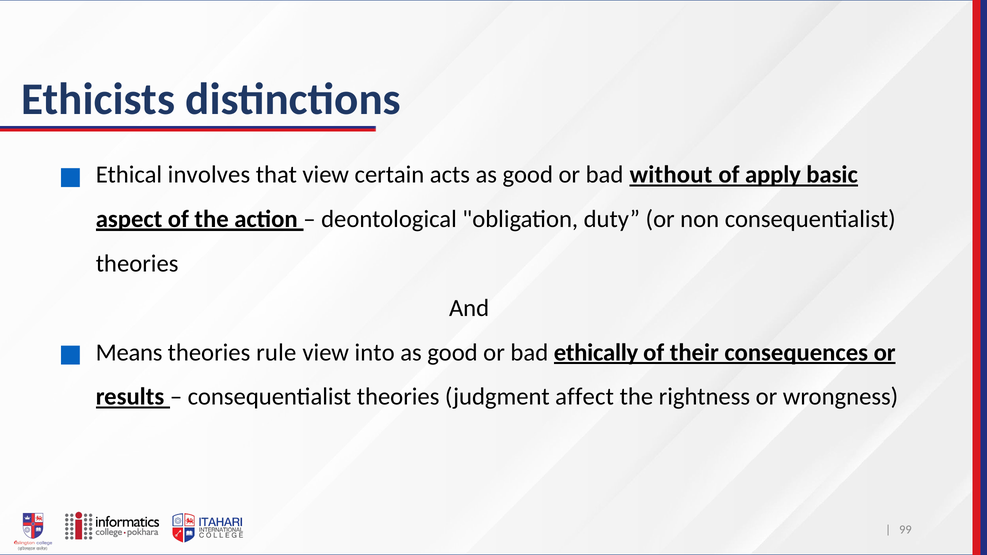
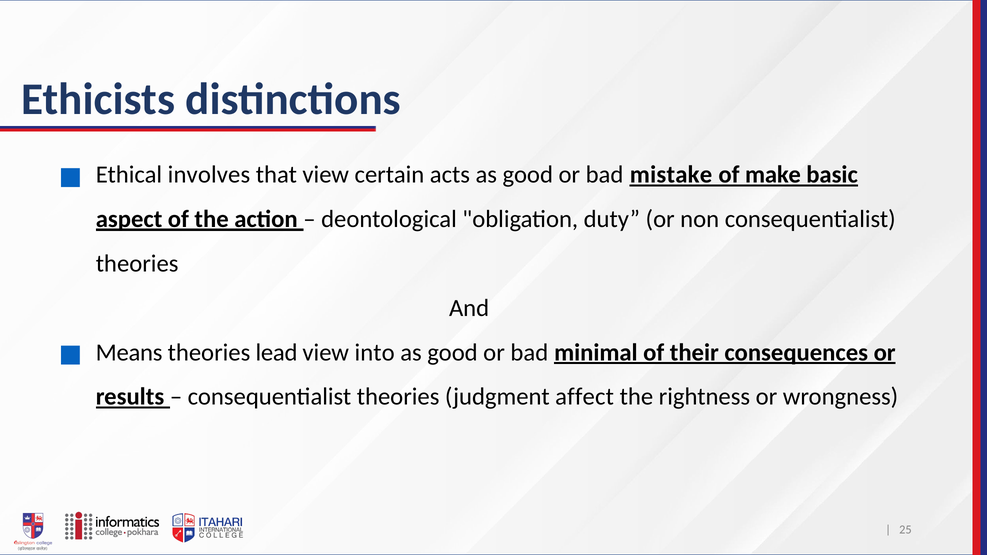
without: without -> mistake
apply: apply -> make
rule: rule -> lead
ethically: ethically -> minimal
99: 99 -> 25
